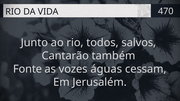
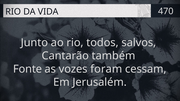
águas: águas -> foram
